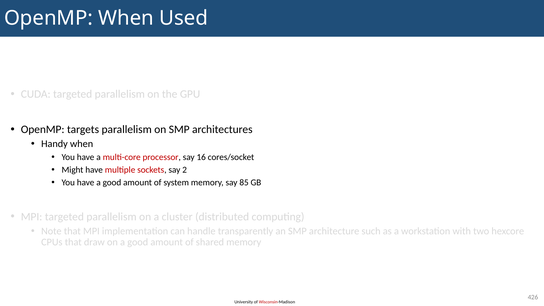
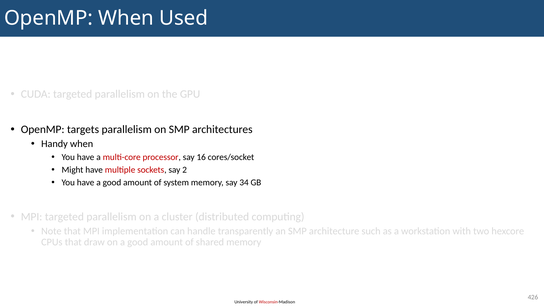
85: 85 -> 34
